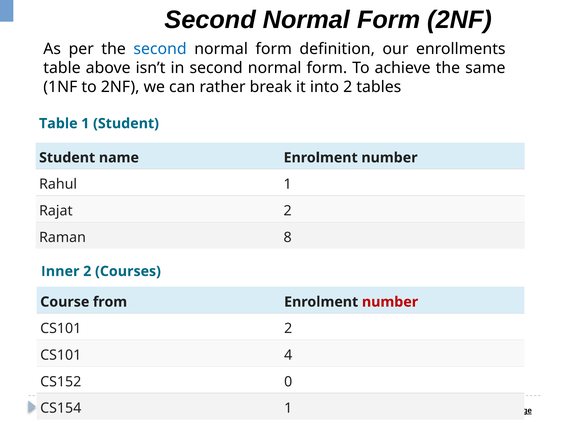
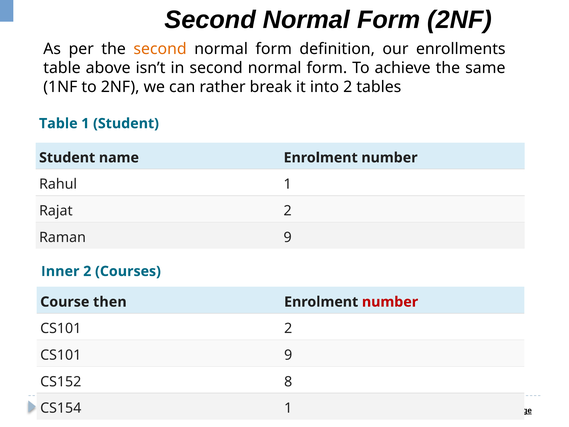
second at (160, 49) colour: blue -> orange
Raman 8: 8 -> 9
from: from -> then
CS101 4: 4 -> 9
0: 0 -> 8
